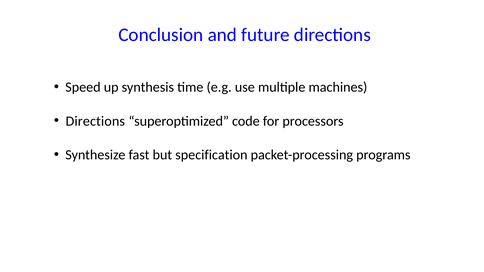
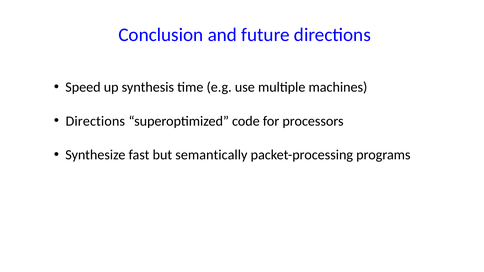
specification: specification -> semantically
